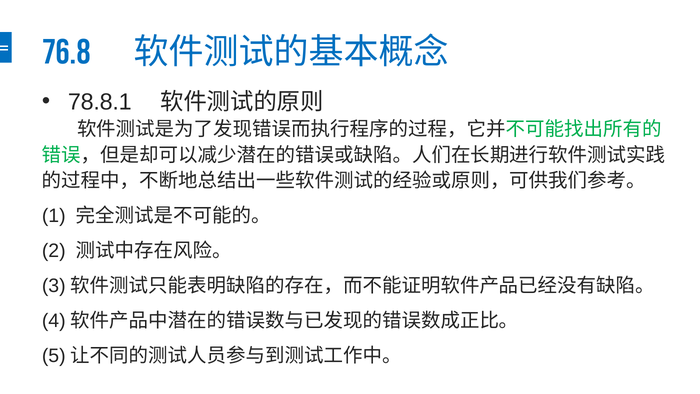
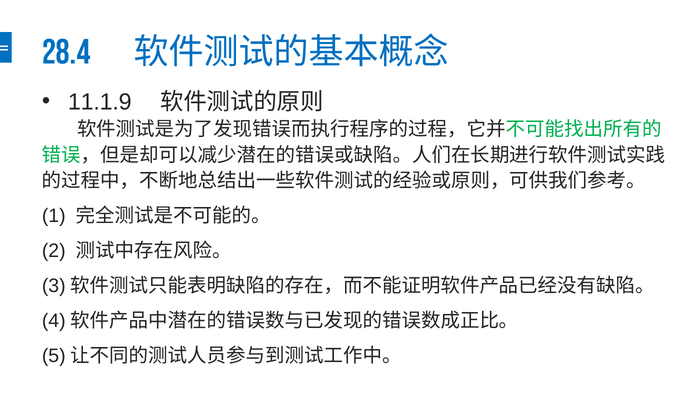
76.8: 76.8 -> 28.4
78.8.1: 78.8.1 -> 11.1.9
